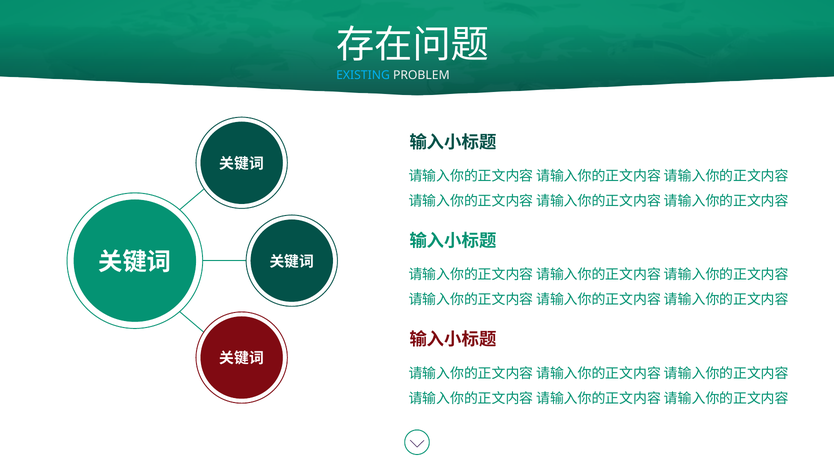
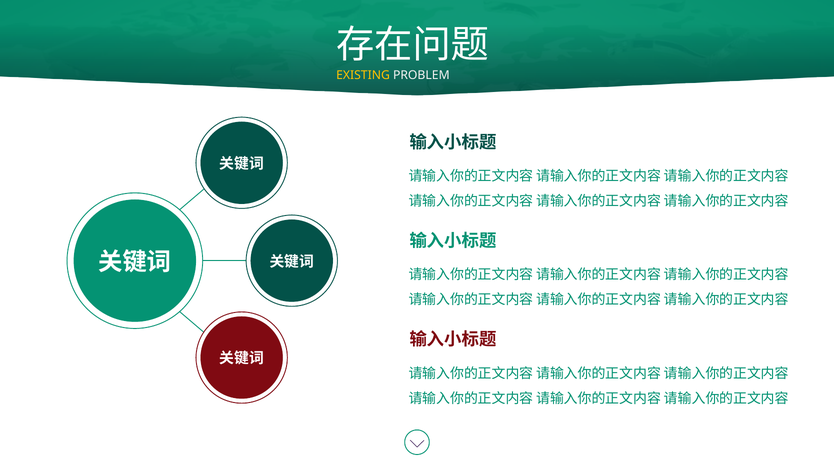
EXISTING colour: light blue -> yellow
